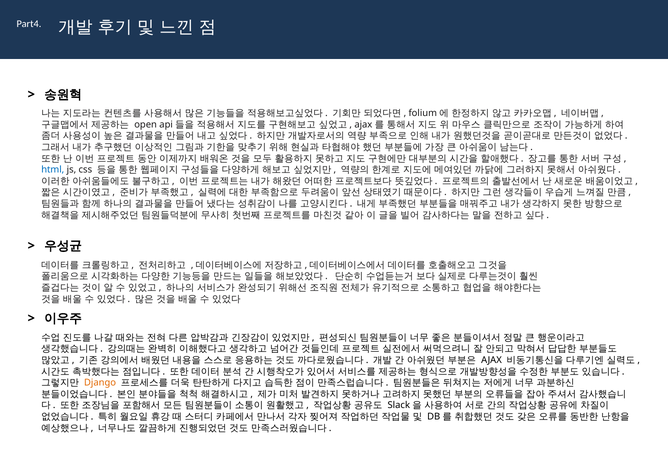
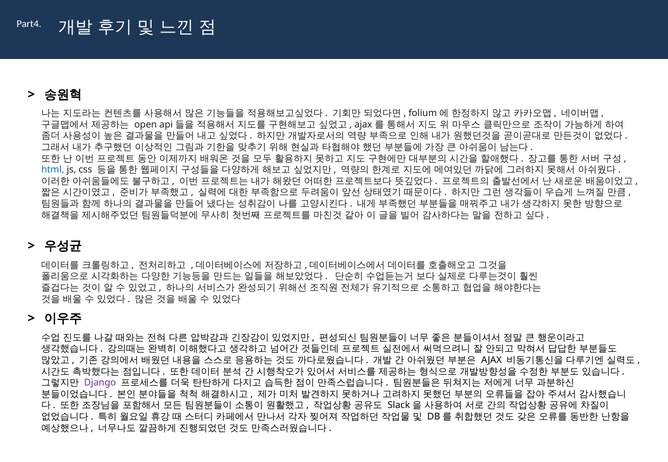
Django colour: orange -> purple
